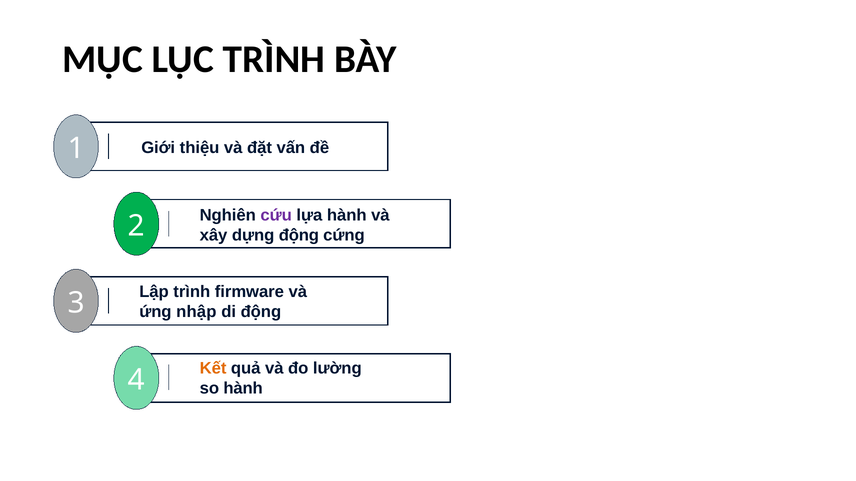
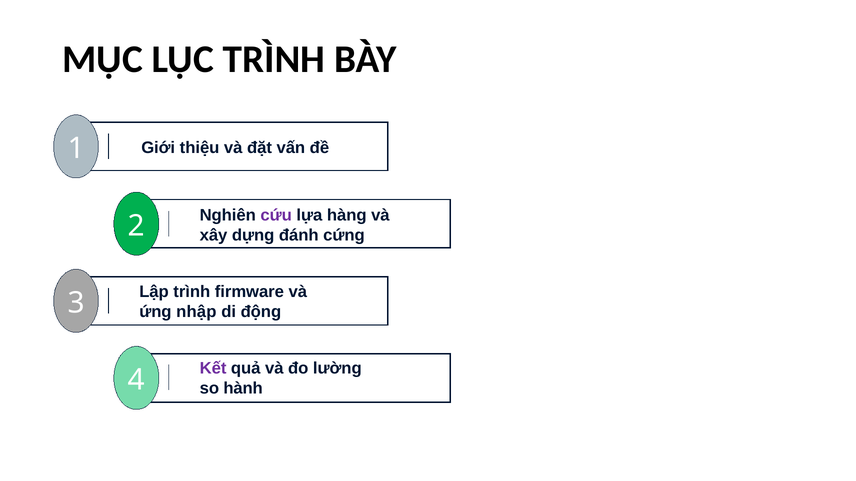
lựa hành: hành -> hàng
dựng động: động -> đánh
Kết colour: orange -> purple
